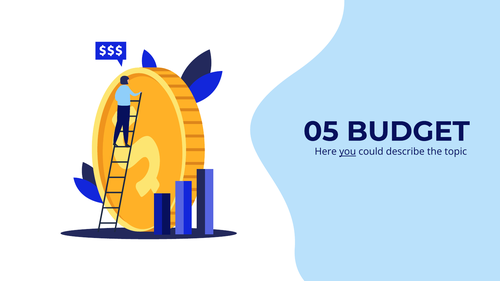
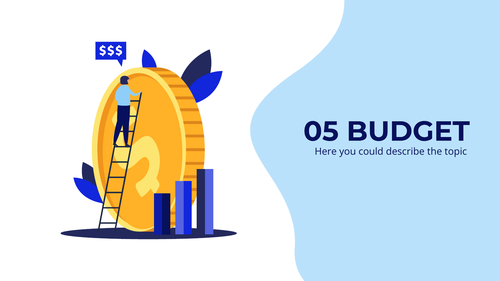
you underline: present -> none
